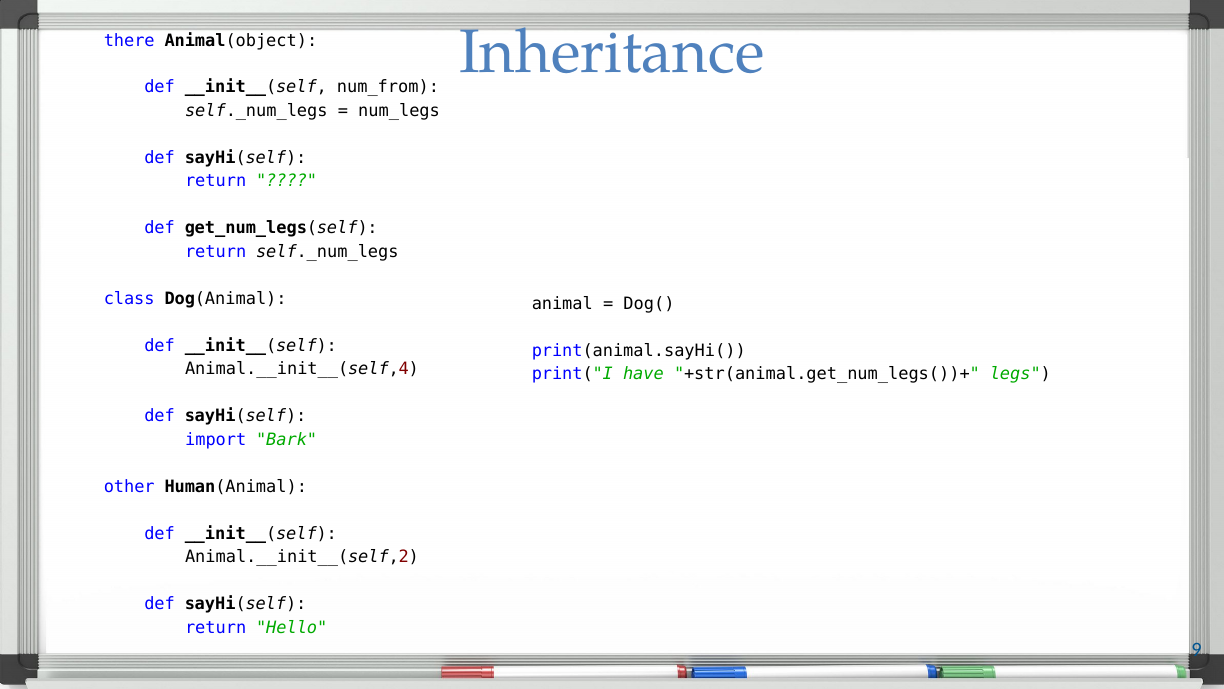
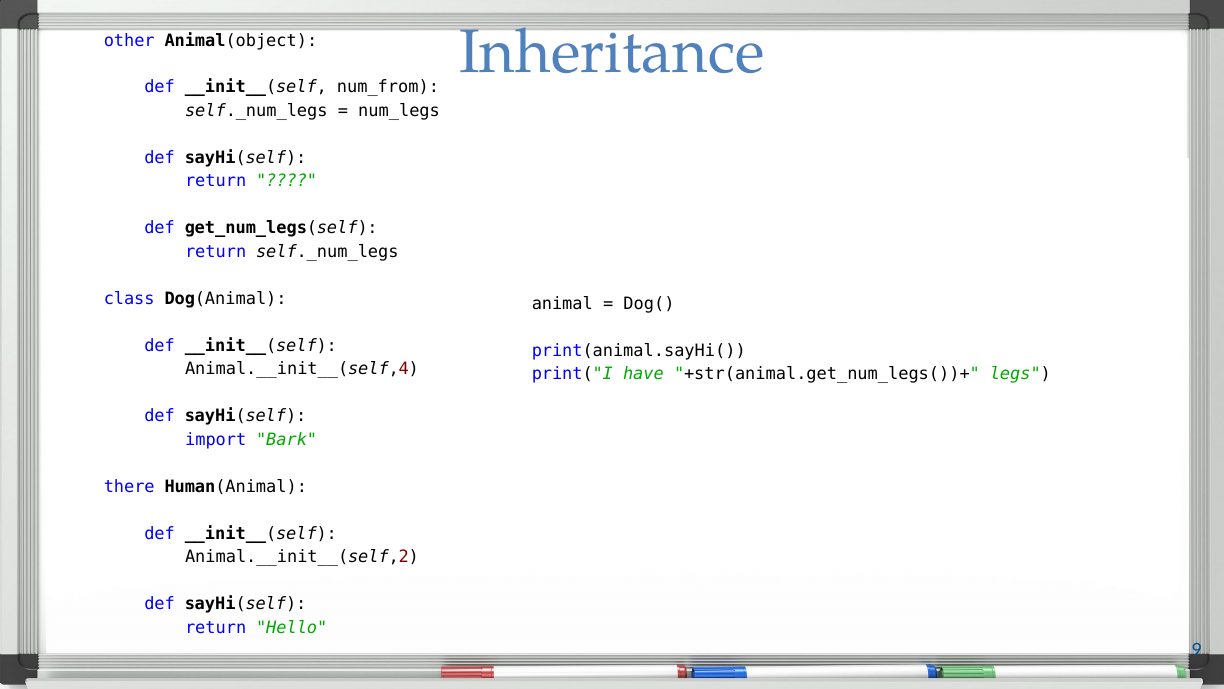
there: there -> other
other: other -> there
